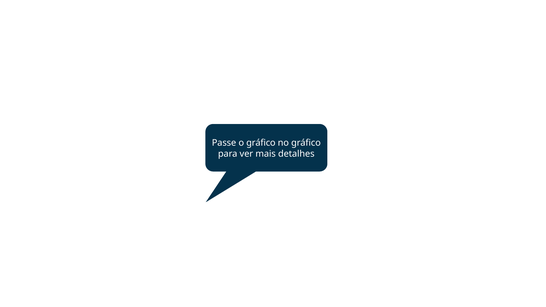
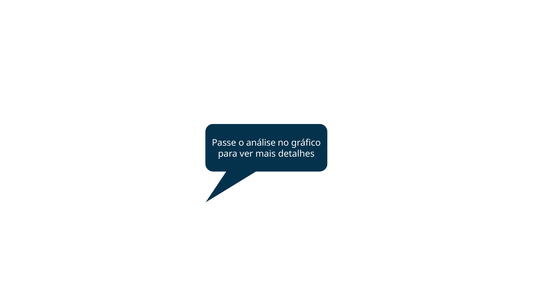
o gráfico: gráfico -> análise
